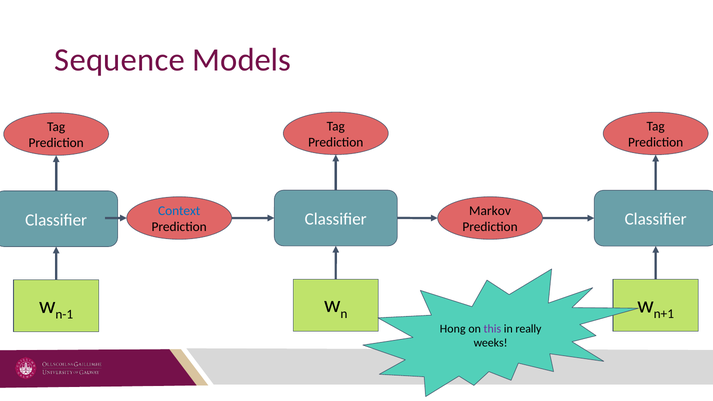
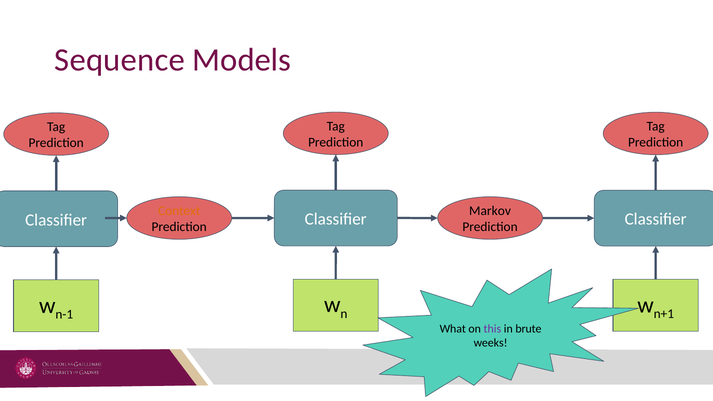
Context colour: blue -> orange
Hong: Hong -> What
really: really -> brute
